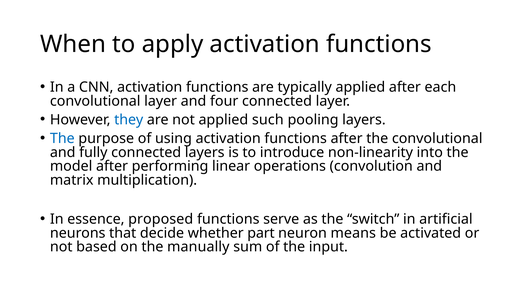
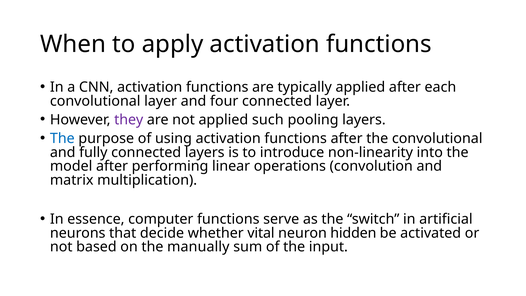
they colour: blue -> purple
proposed: proposed -> computer
part: part -> vital
means: means -> hidden
